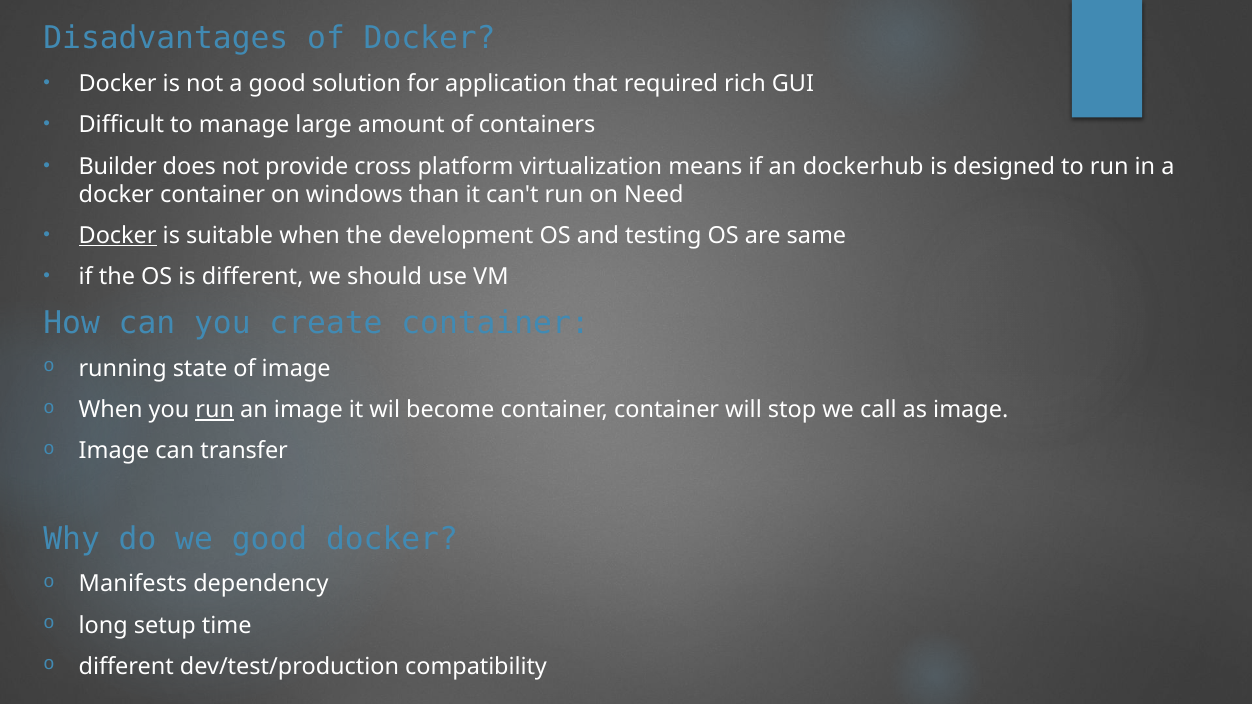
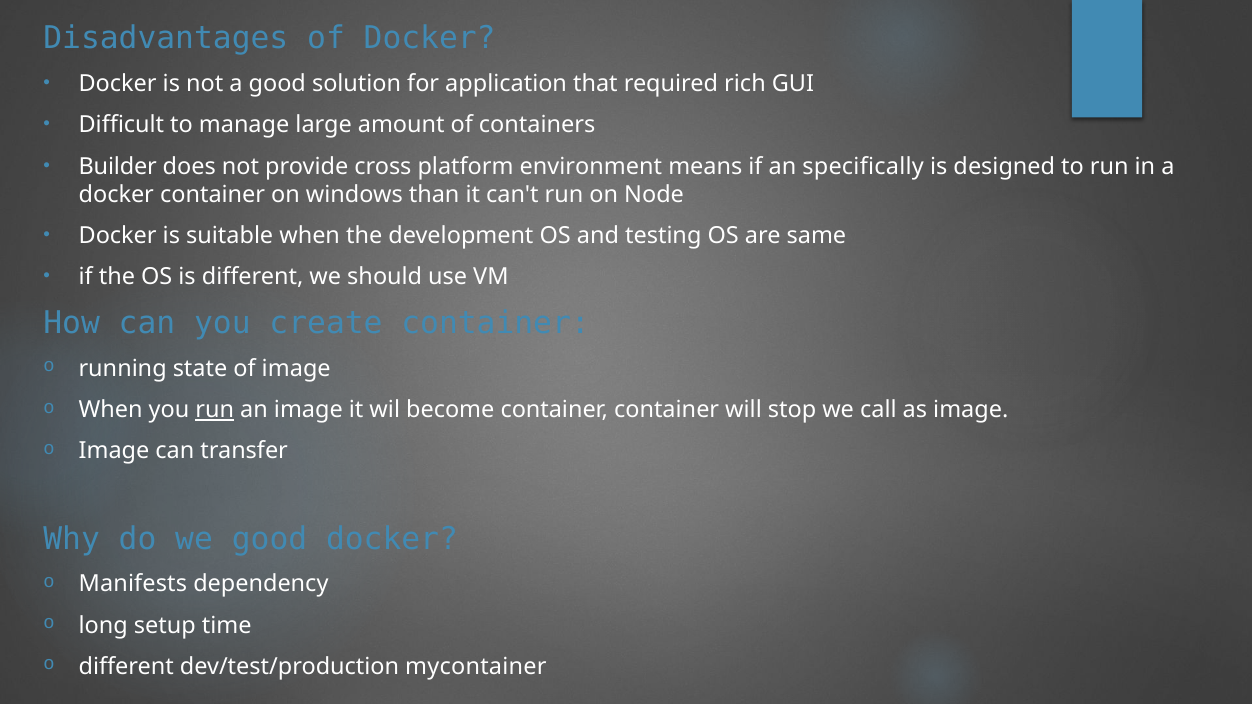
virtualization: virtualization -> environment
dockerhub: dockerhub -> specifically
Need: Need -> Node
Docker at (118, 236) underline: present -> none
compatibility: compatibility -> mycontainer
